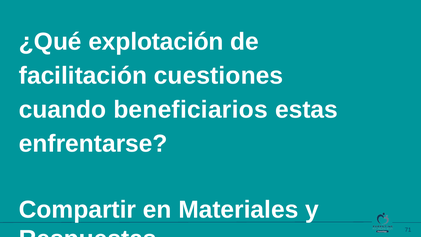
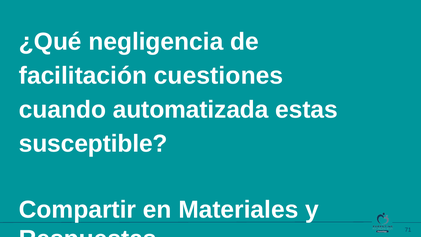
explotación: explotación -> negligencia
beneficiarios: beneficiarios -> automatizada
enfrentarse: enfrentarse -> susceptible
